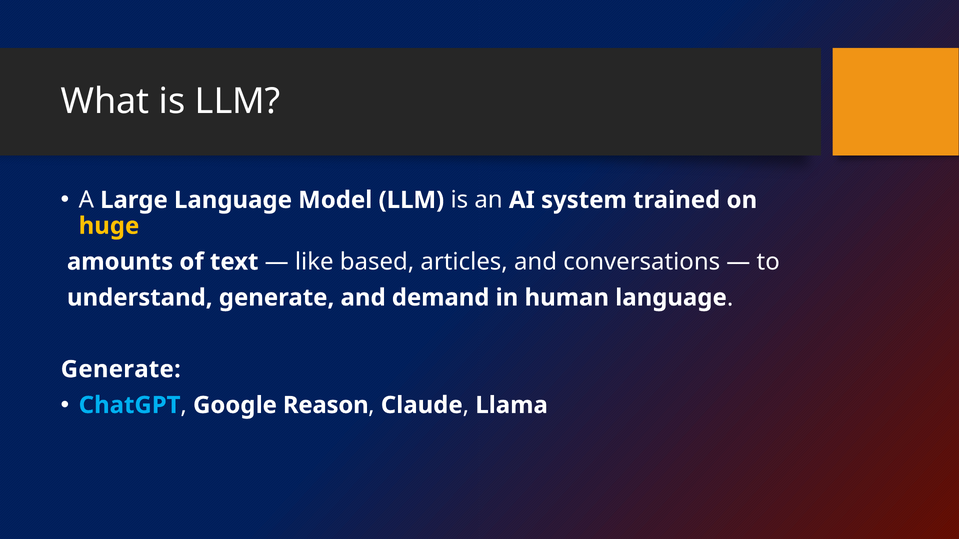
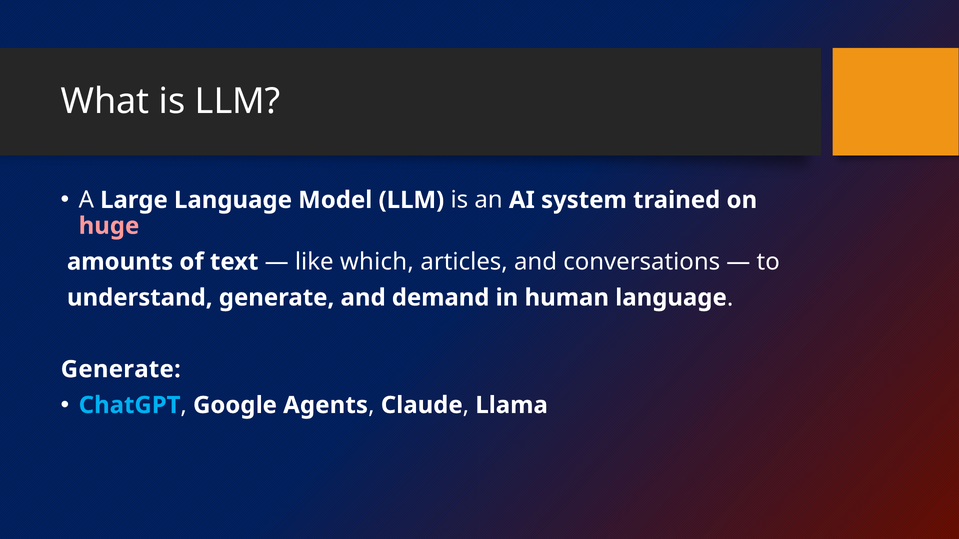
huge colour: yellow -> pink
based: based -> which
Reason: Reason -> Agents
